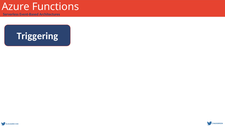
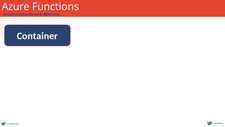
Triggering: Triggering -> Container
